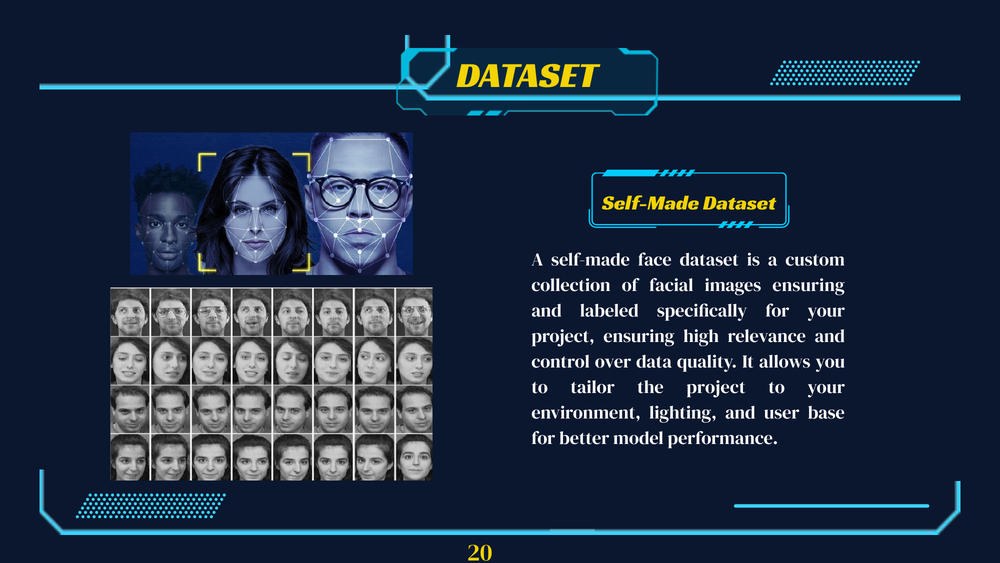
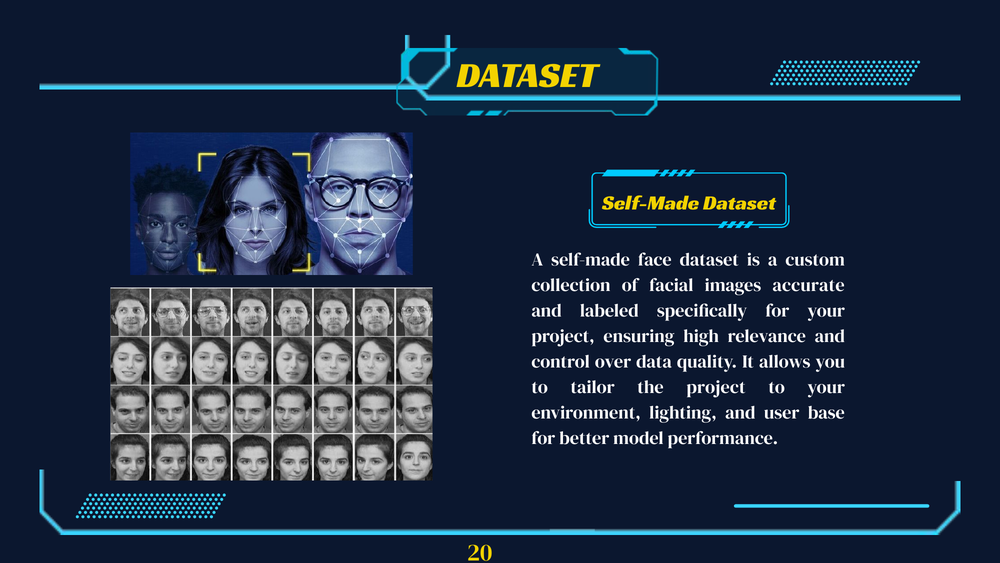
images ensuring: ensuring -> accurate
